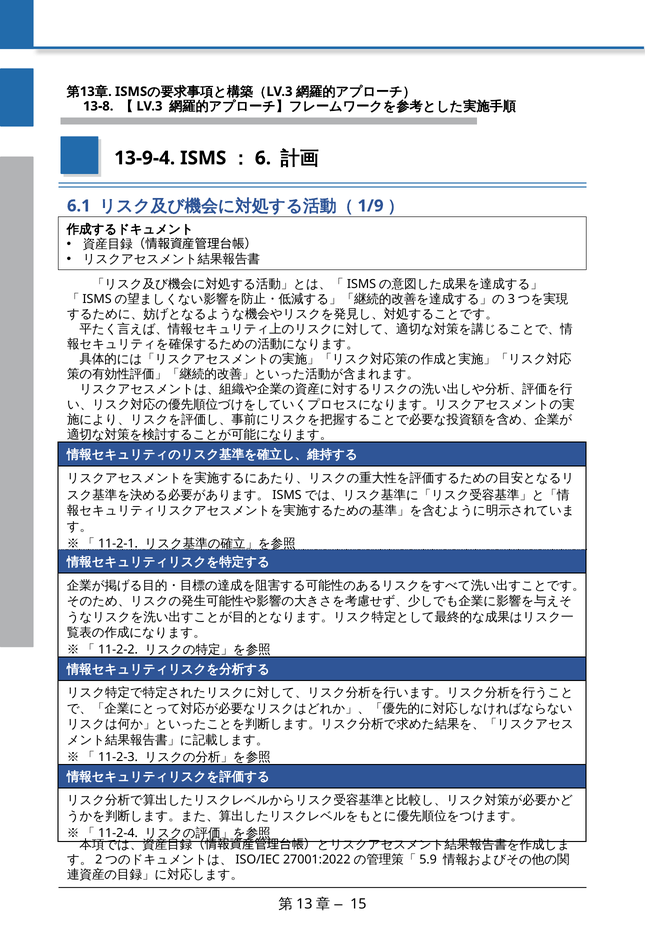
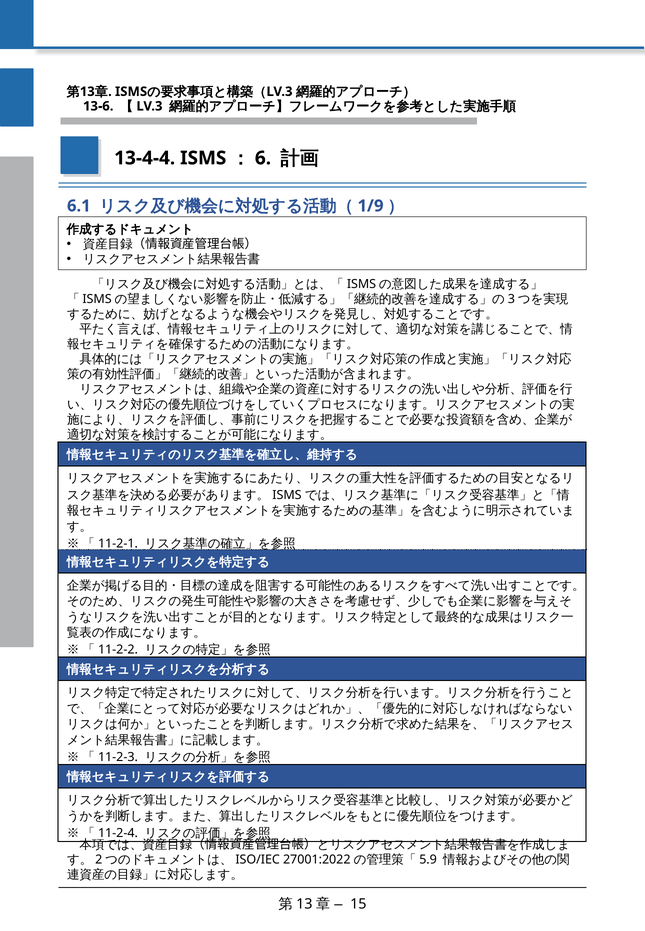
13-8: 13-8 -> 13-6
13-9-4: 13-9-4 -> 13-4-4
